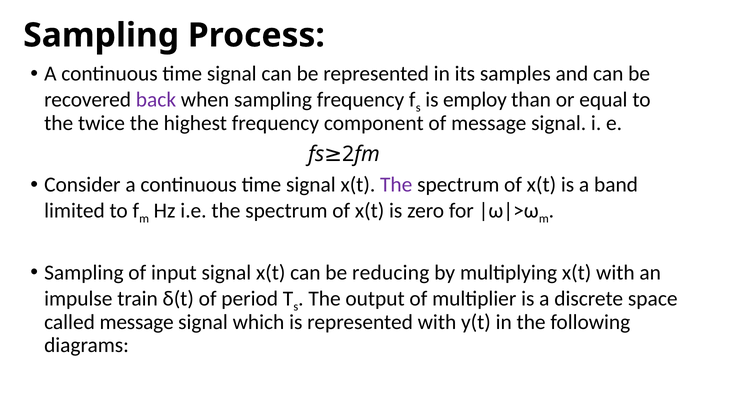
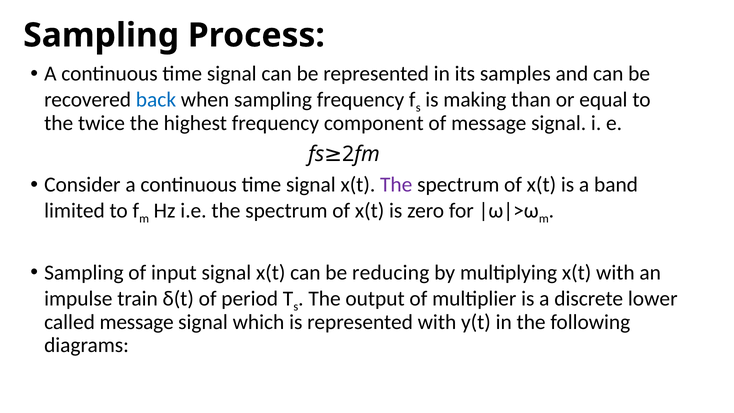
back colour: purple -> blue
employ: employ -> making
space: space -> lower
